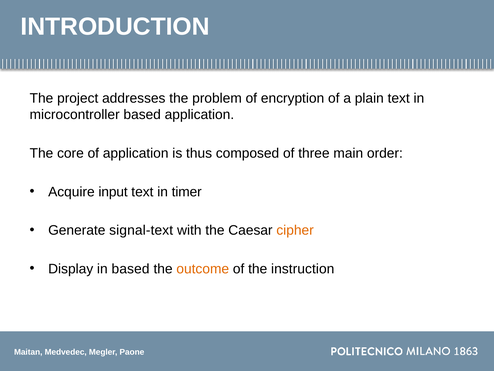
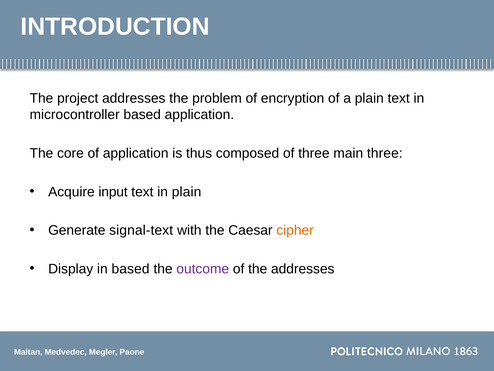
main order: order -> three
in timer: timer -> plain
outcome colour: orange -> purple
the instruction: instruction -> addresses
